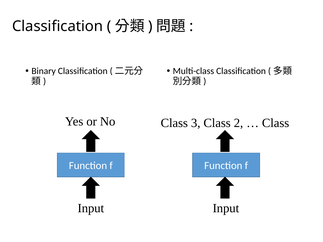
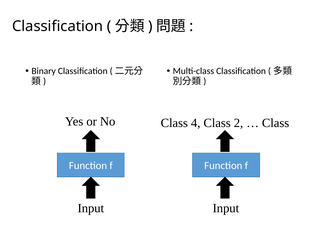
3: 3 -> 4
